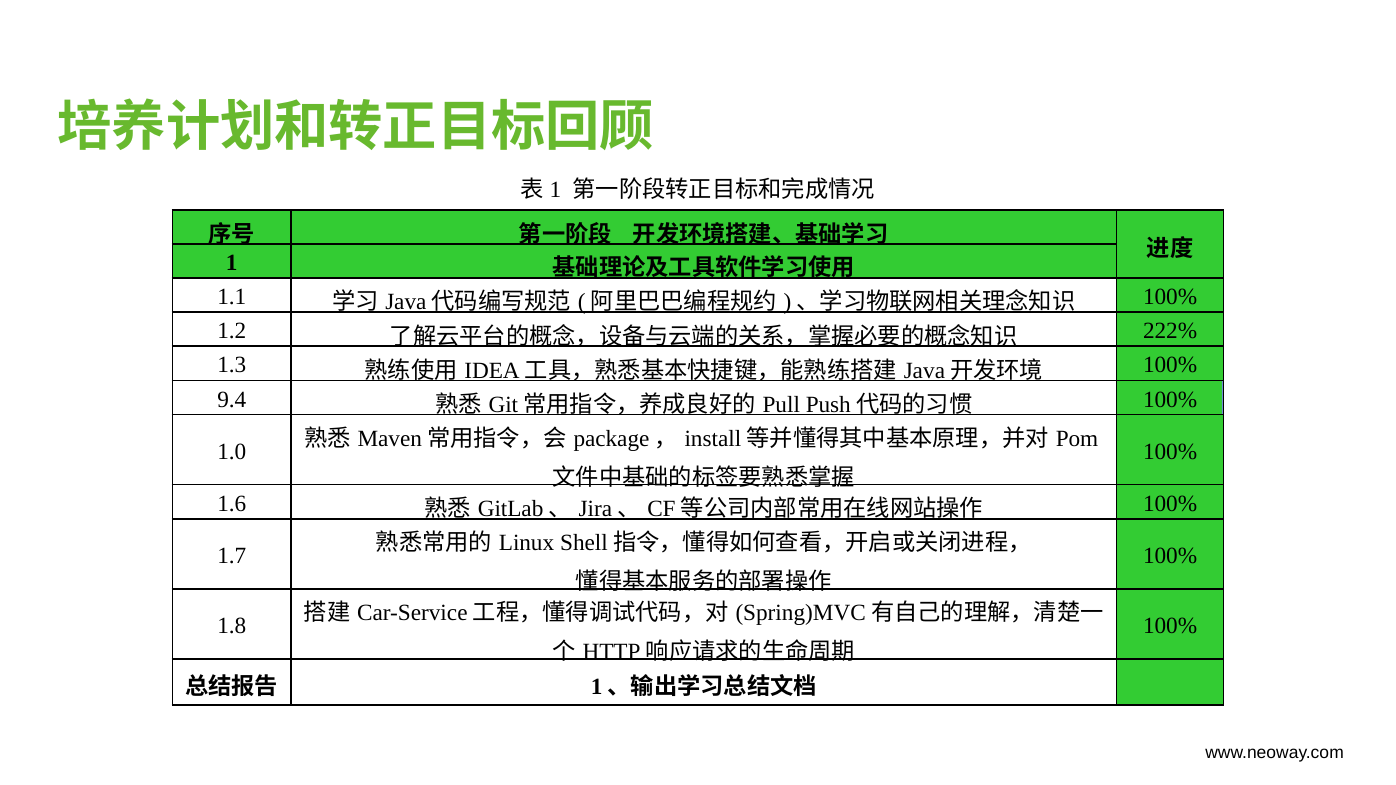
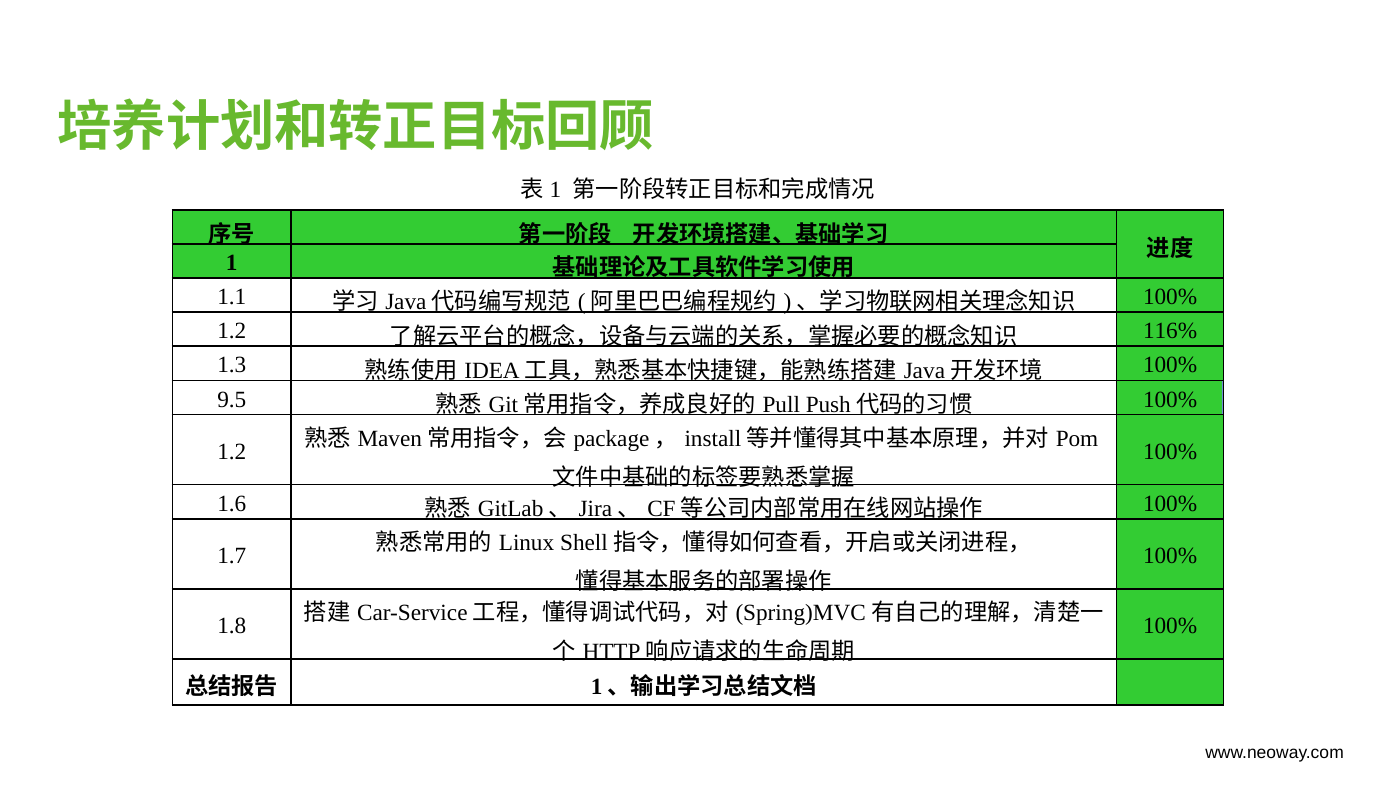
222%: 222% -> 116%
9.4: 9.4 -> 9.5
1.0 at (232, 452): 1.0 -> 1.2
